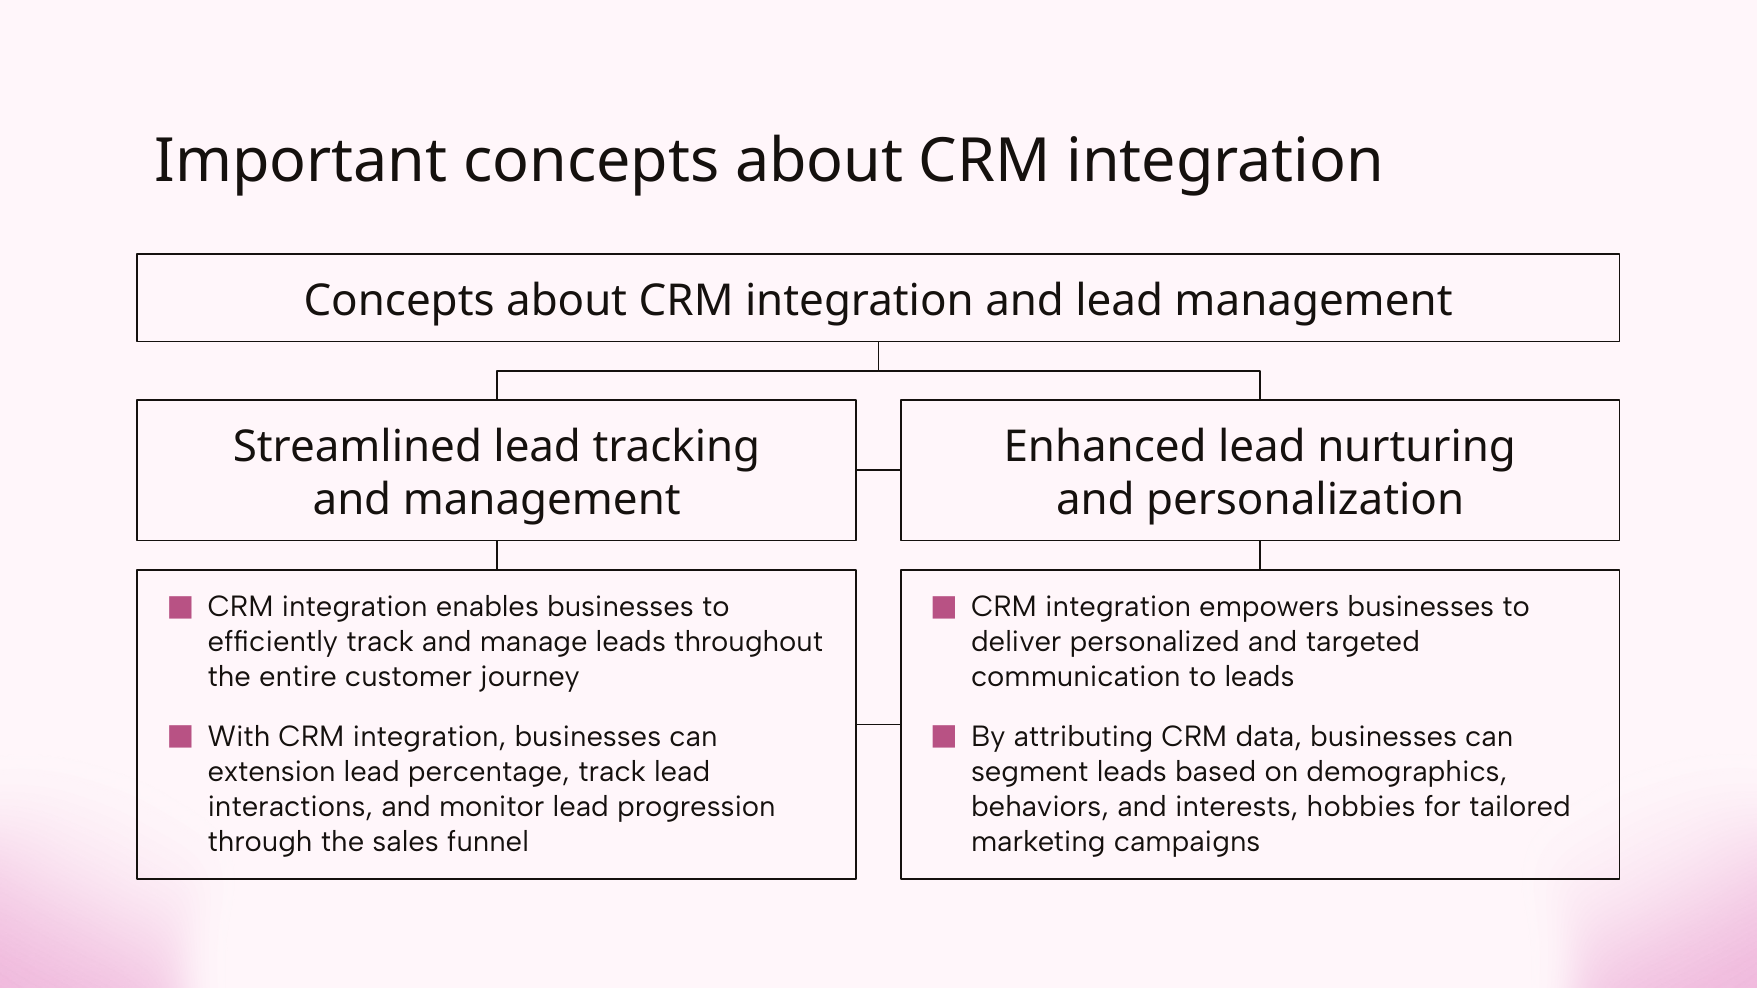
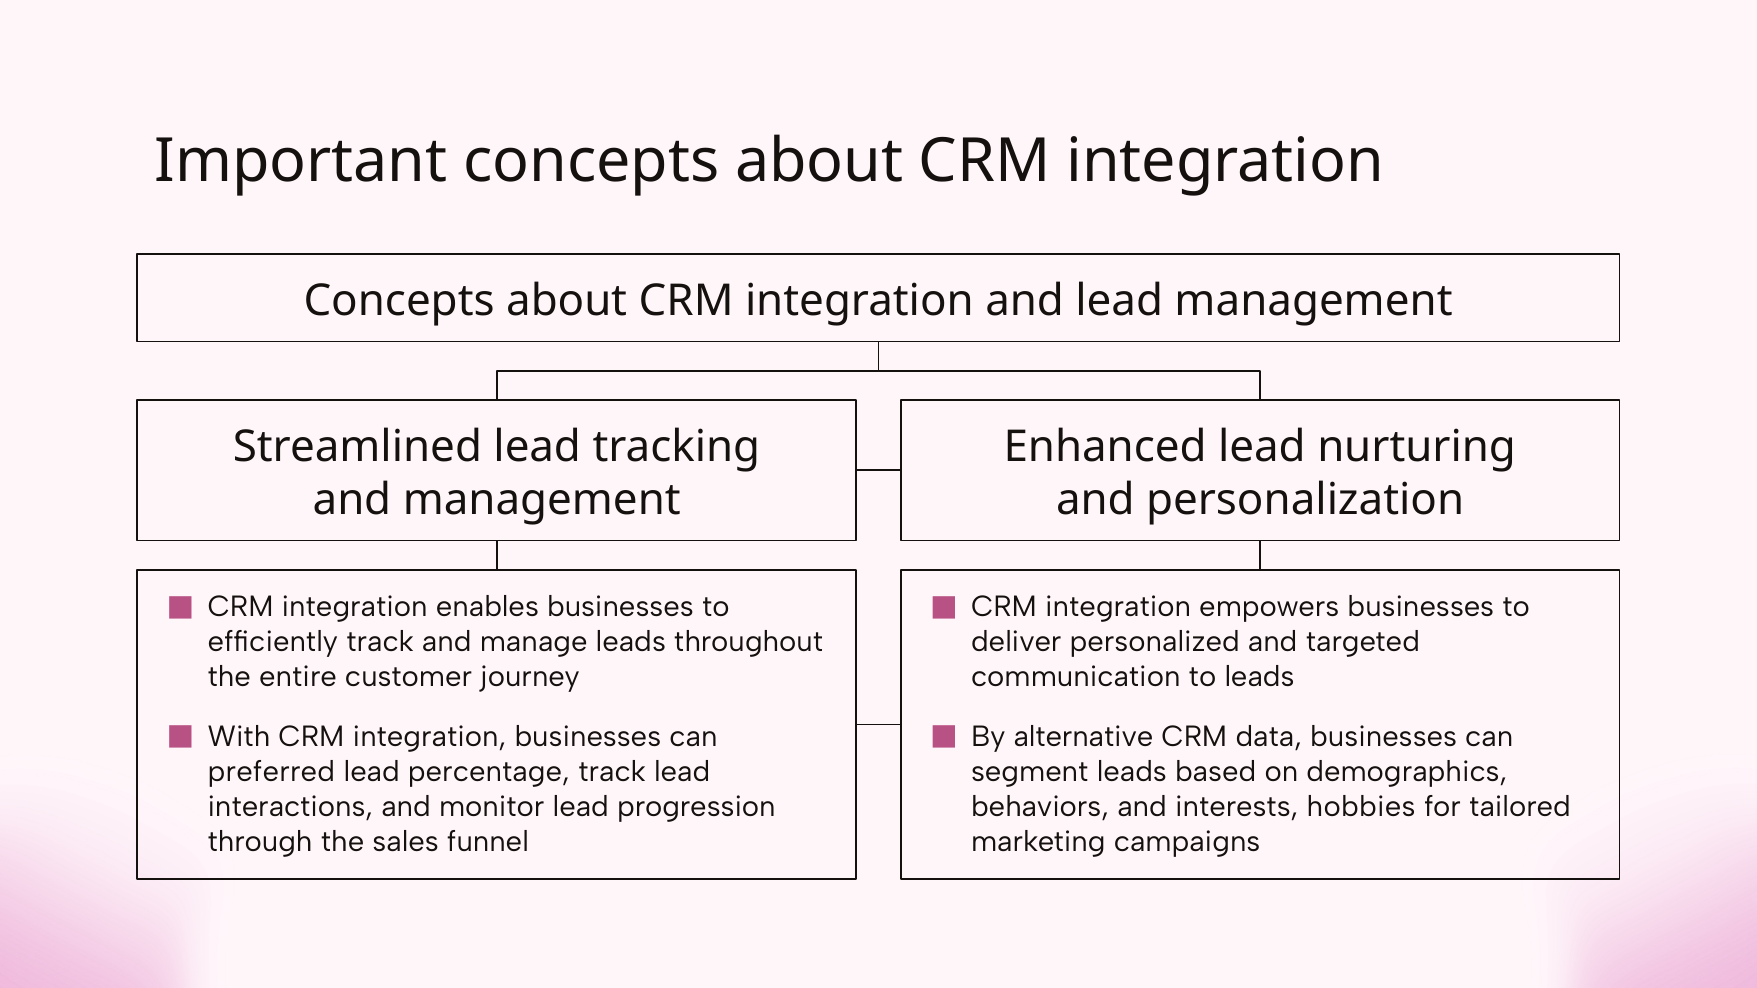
attributing: attributing -> alternative
extension: extension -> preferred
